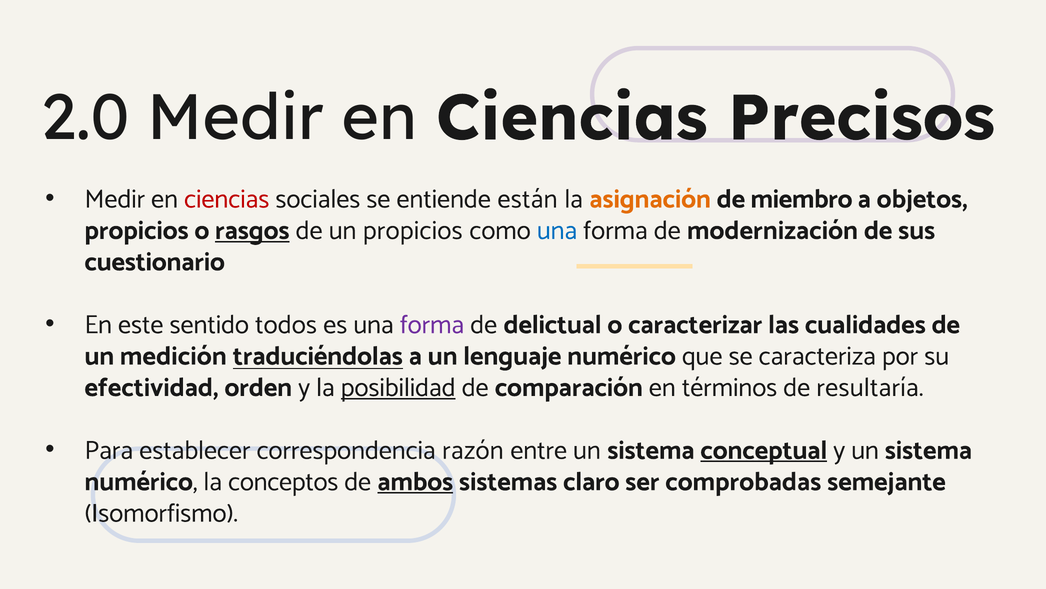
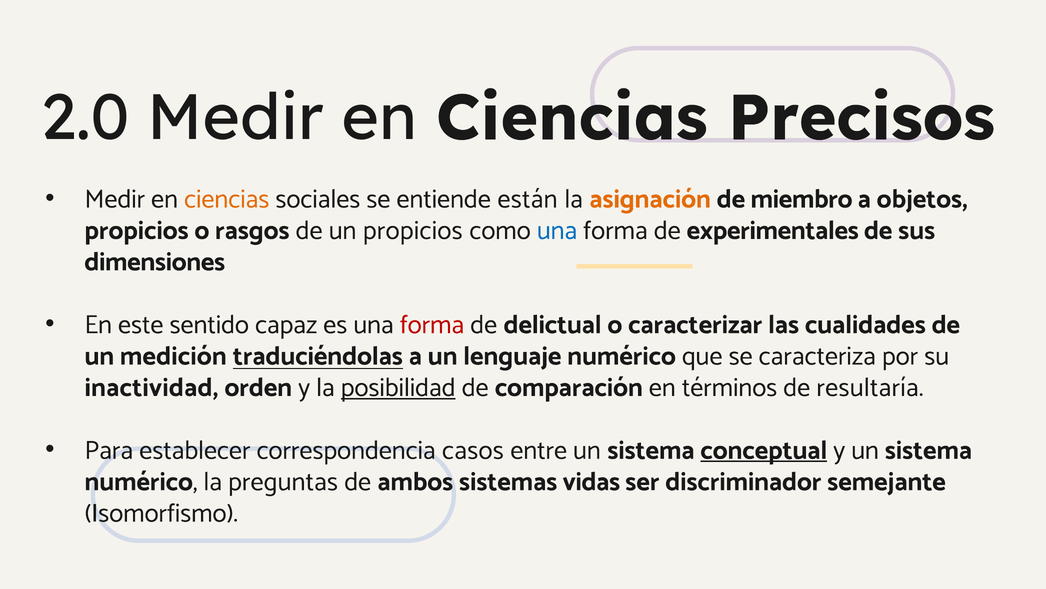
ciencias at (227, 199) colour: red -> orange
rasgos underline: present -> none
modernización: modernización -> experimentales
cuestionario: cuestionario -> dimensiones
todos: todos -> capaz
forma at (432, 324) colour: purple -> red
efectividad: efectividad -> inactividad
razón: razón -> casos
conceptos: conceptos -> preguntas
ambos underline: present -> none
claro: claro -> vidas
comprobadas: comprobadas -> discriminador
